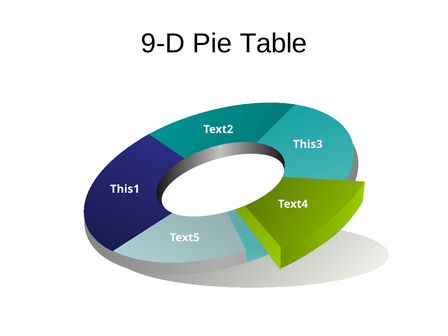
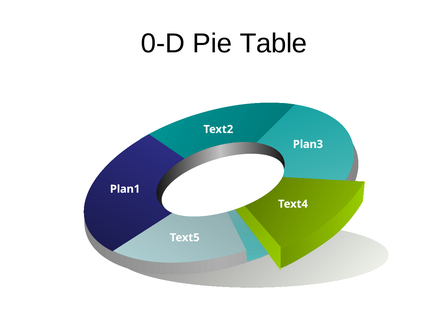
9-D: 9-D -> 0-D
This3: This3 -> Plan3
This1: This1 -> Plan1
